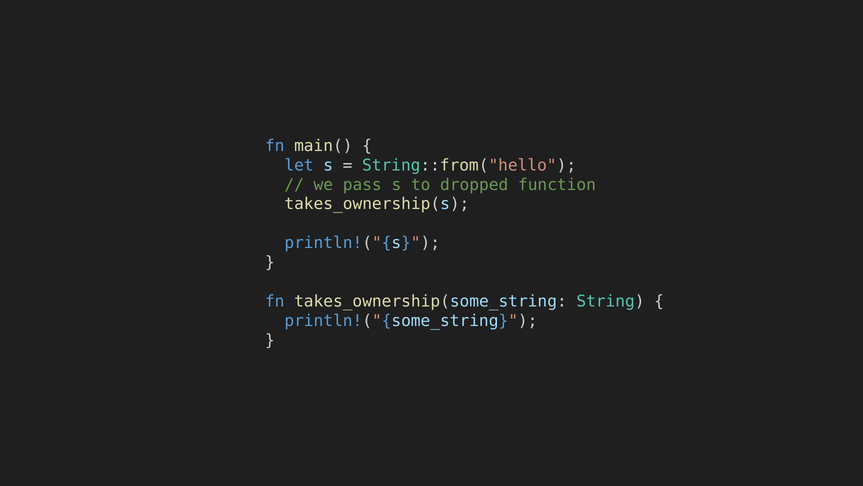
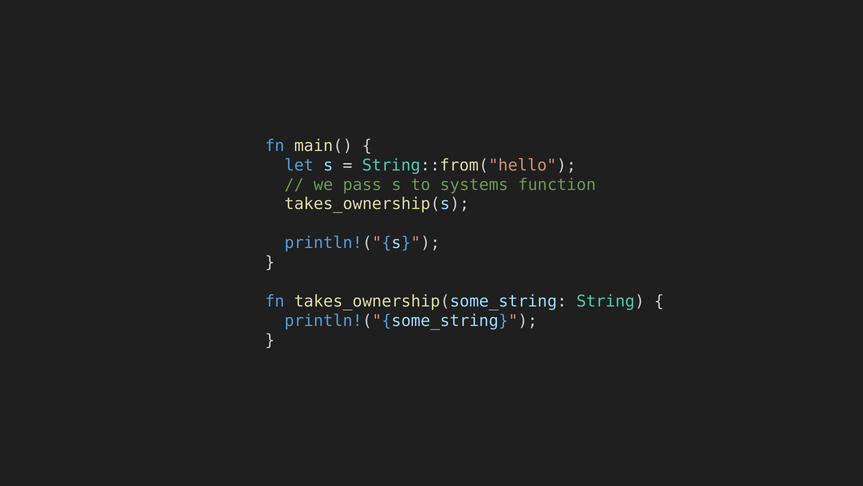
dropped: dropped -> systems
